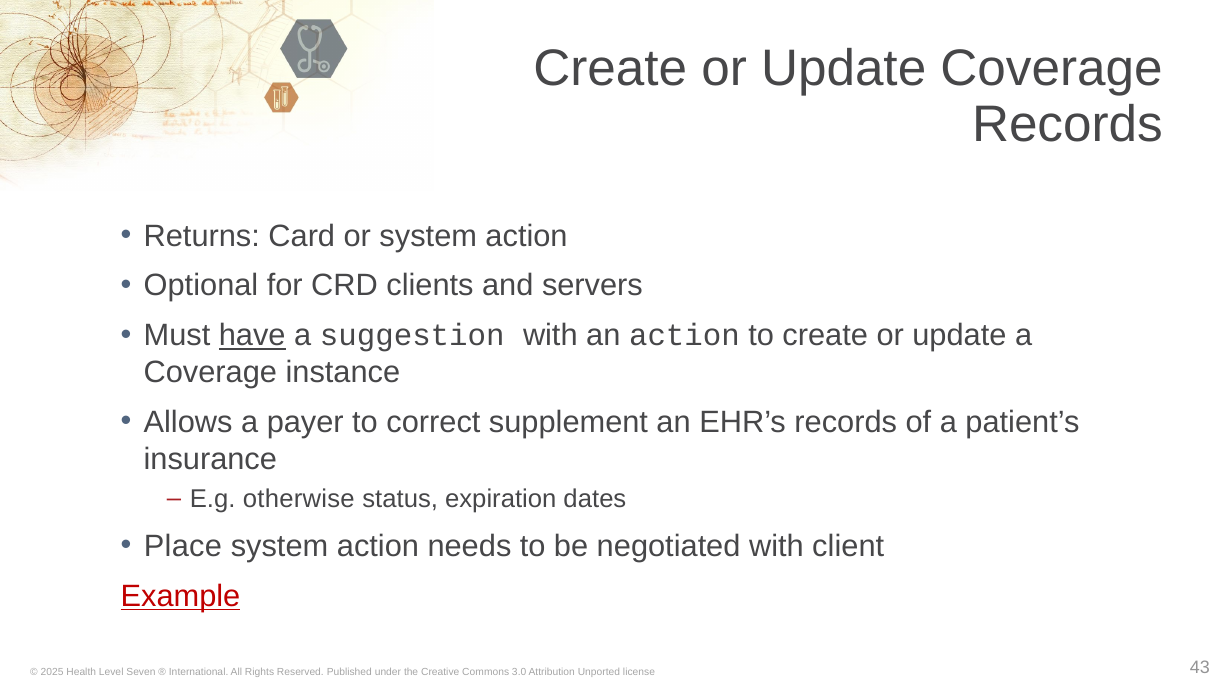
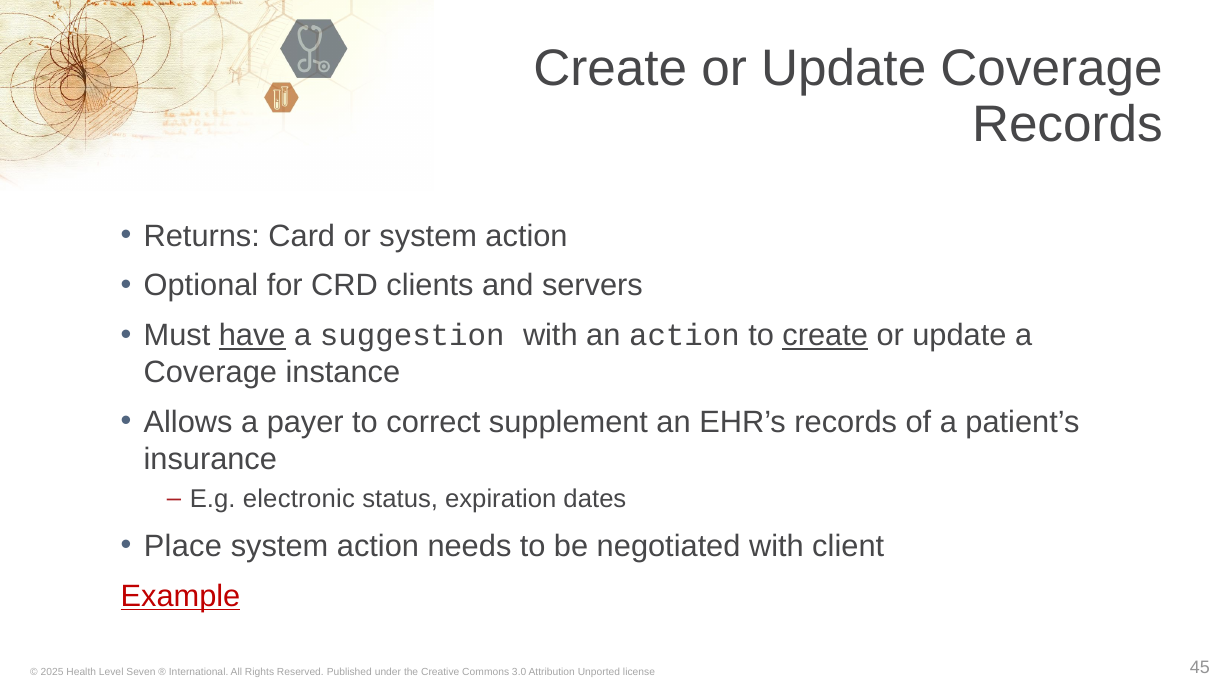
create at (825, 335) underline: none -> present
otherwise: otherwise -> electronic
43: 43 -> 45
